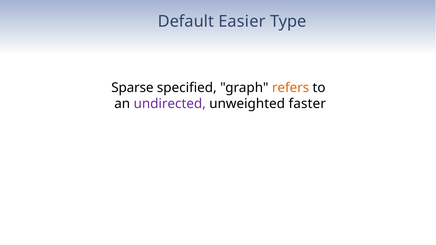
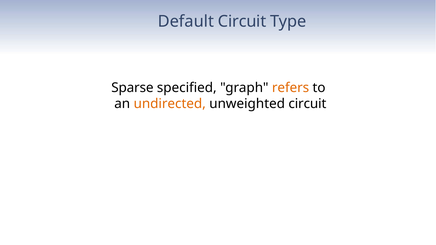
Default Easier: Easier -> Circuit
undirected colour: purple -> orange
unweighted faster: faster -> circuit
